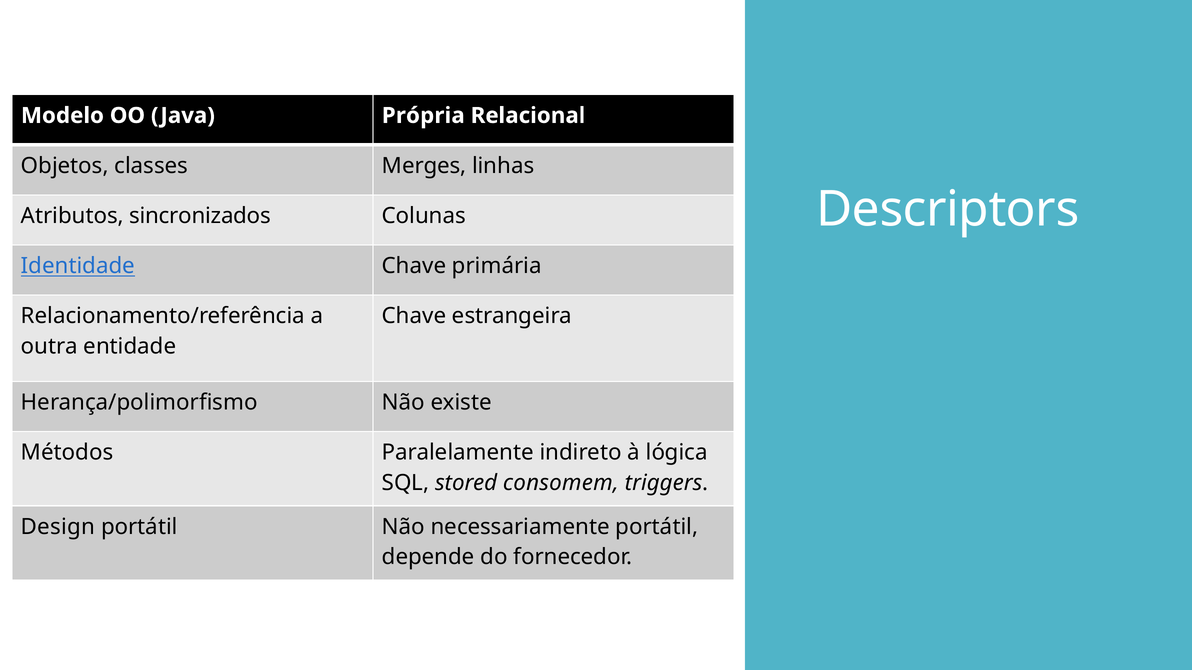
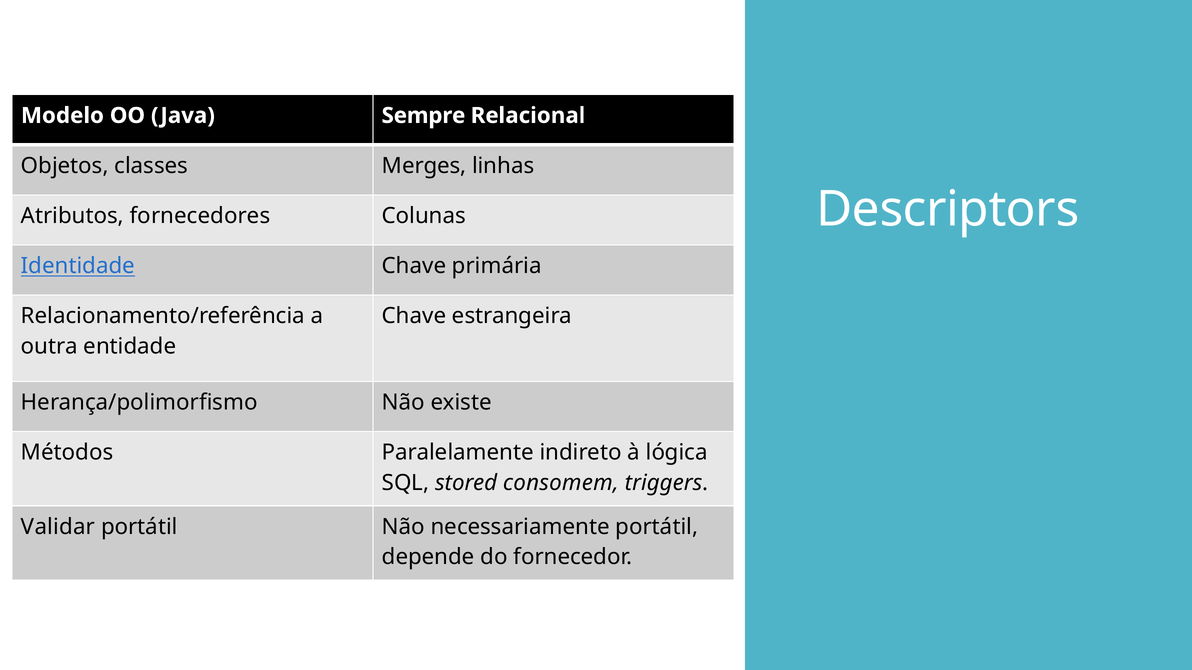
Própria: Própria -> Sempre
sincronizados: sincronizados -> fornecedores
Design: Design -> Validar
